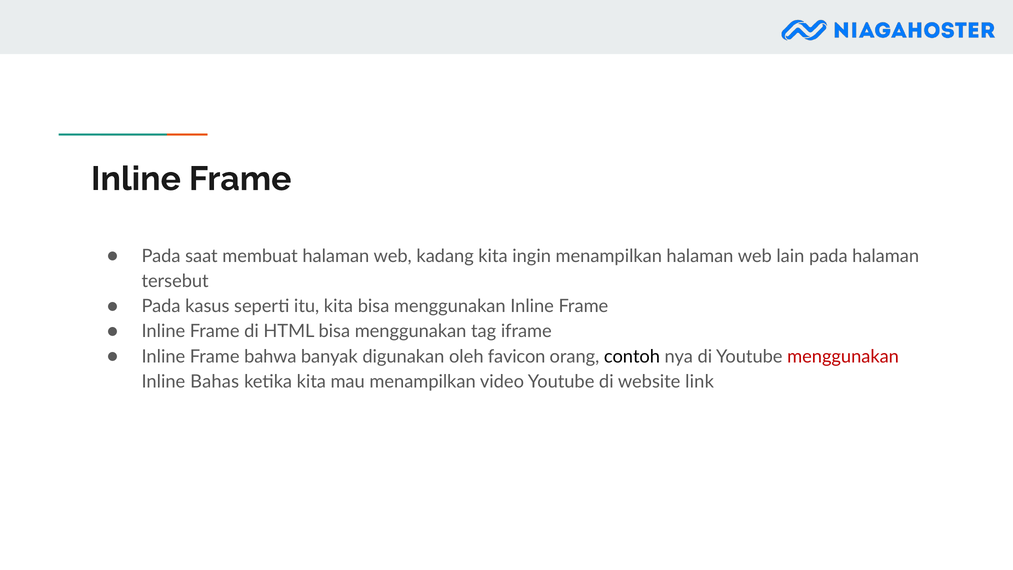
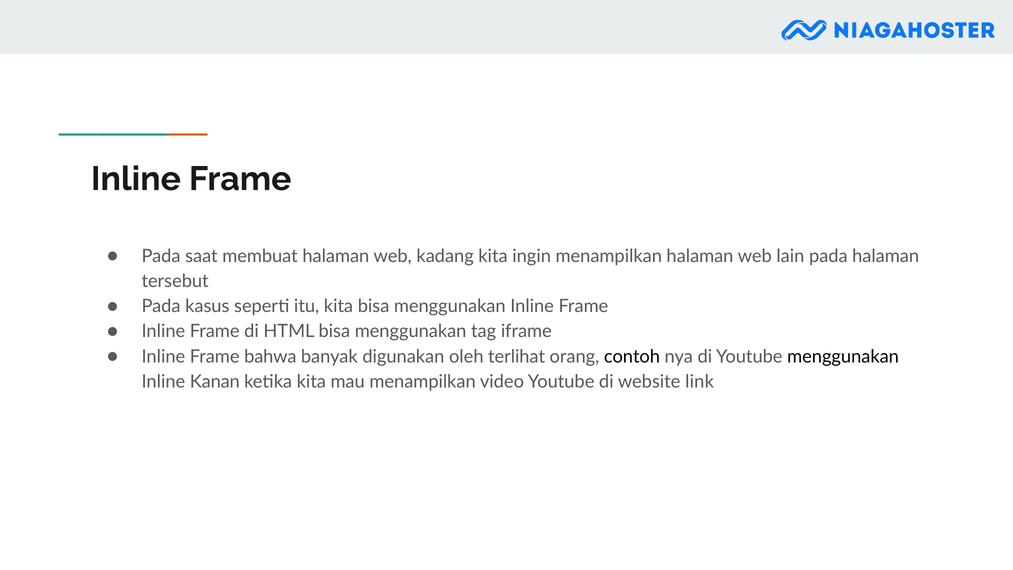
favicon: favicon -> terlihat
menggunakan at (843, 356) colour: red -> black
Bahas: Bahas -> Kanan
